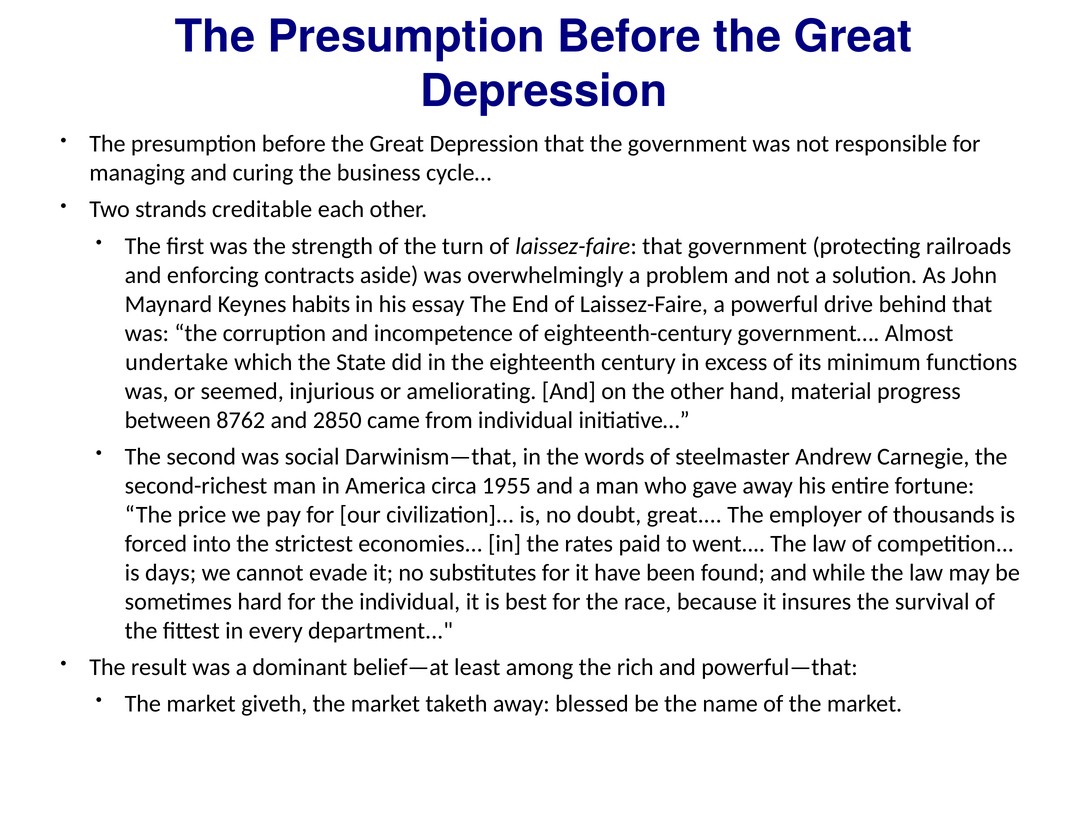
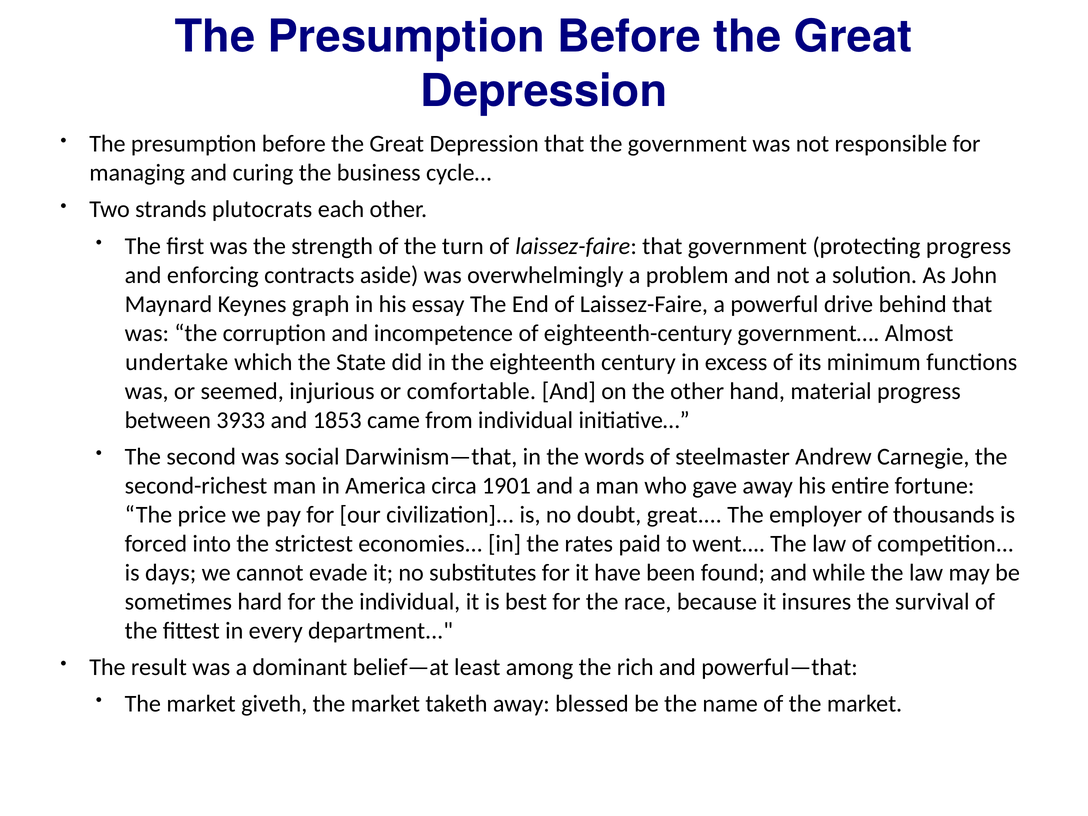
creditable: creditable -> plutocrats
protecting railroads: railroads -> progress
habits: habits -> graph
ameliorating: ameliorating -> comfortable
8762: 8762 -> 3933
2850: 2850 -> 1853
1955: 1955 -> 1901
